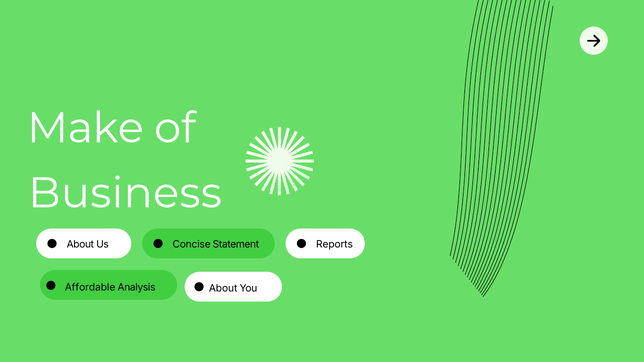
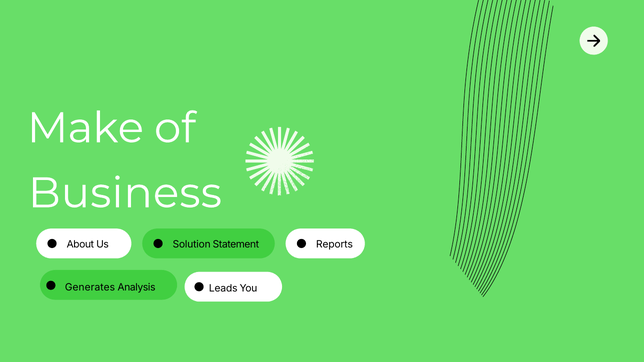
Concise: Concise -> Solution
Affordable: Affordable -> Generates
Analysis About: About -> Leads
